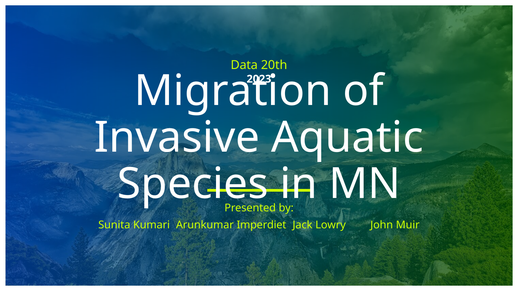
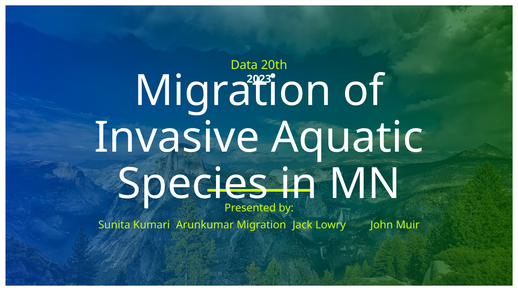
Arunkumar Imperdiet: Imperdiet -> Migration
